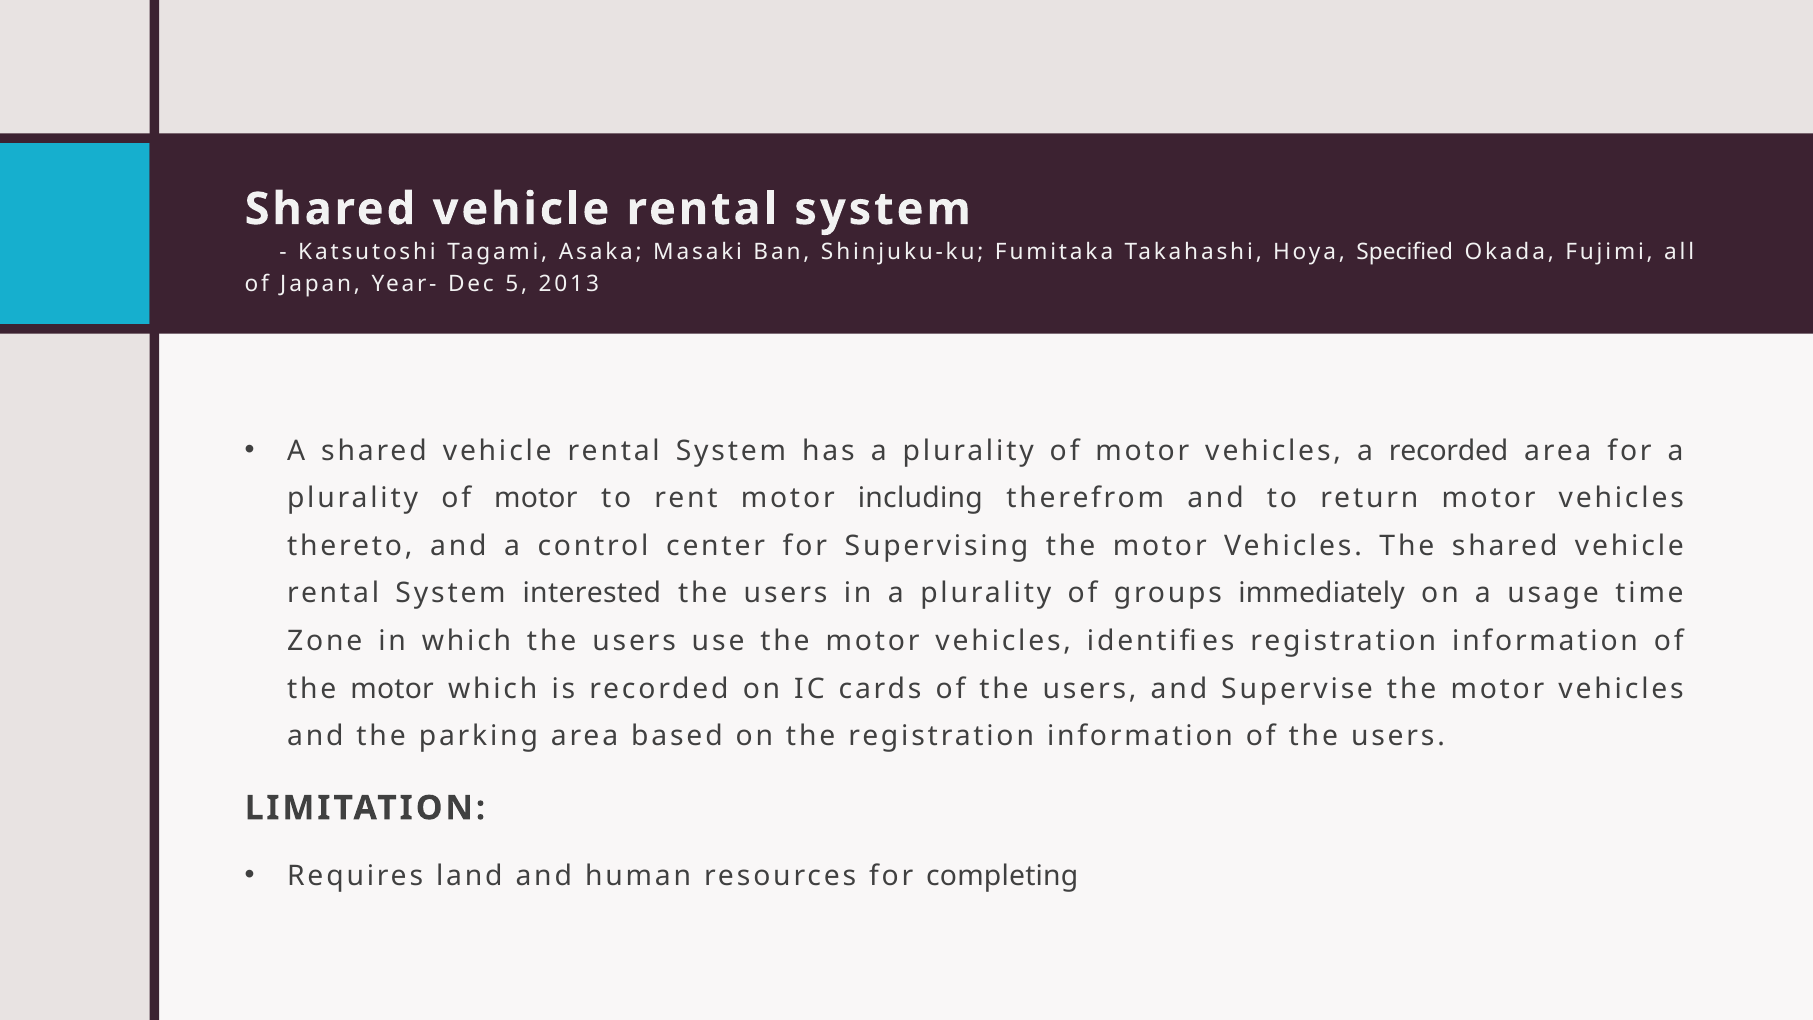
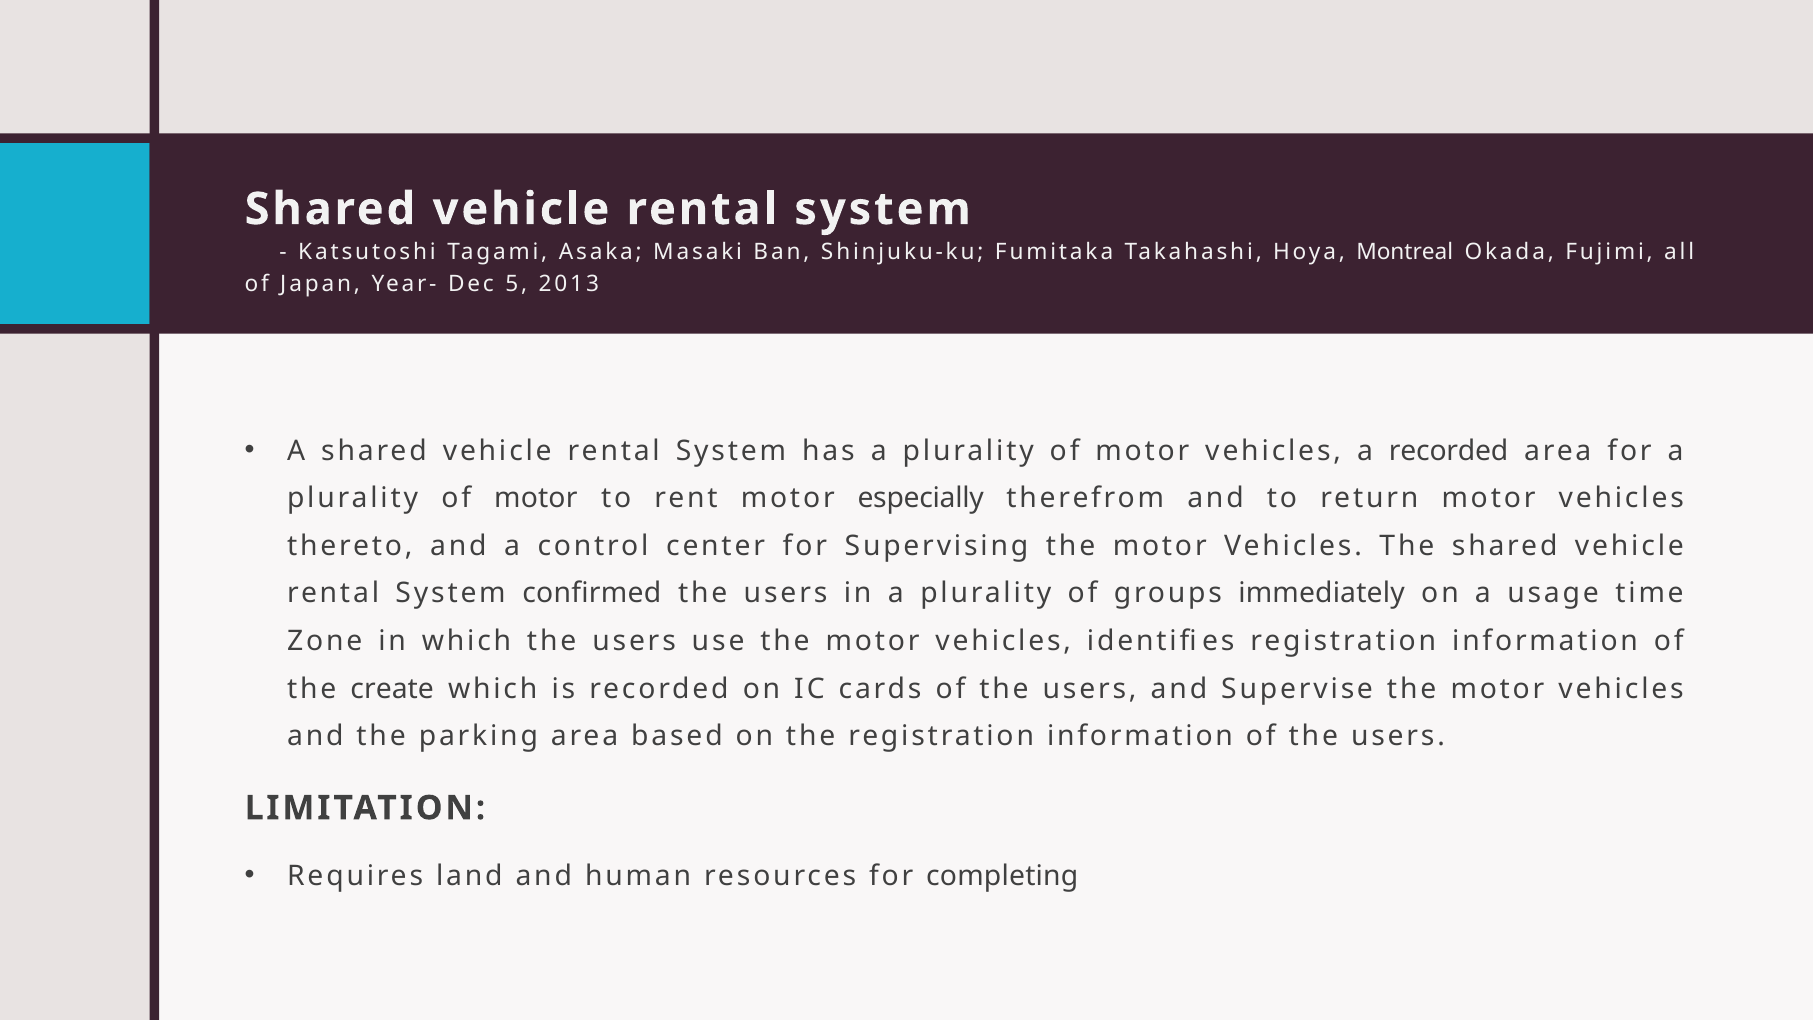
Specified: Specified -> Montreal
including: including -> especially
interested: interested -> confirmed
motor at (392, 689): motor -> create
